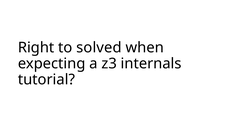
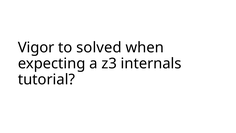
Right: Right -> Vigor
